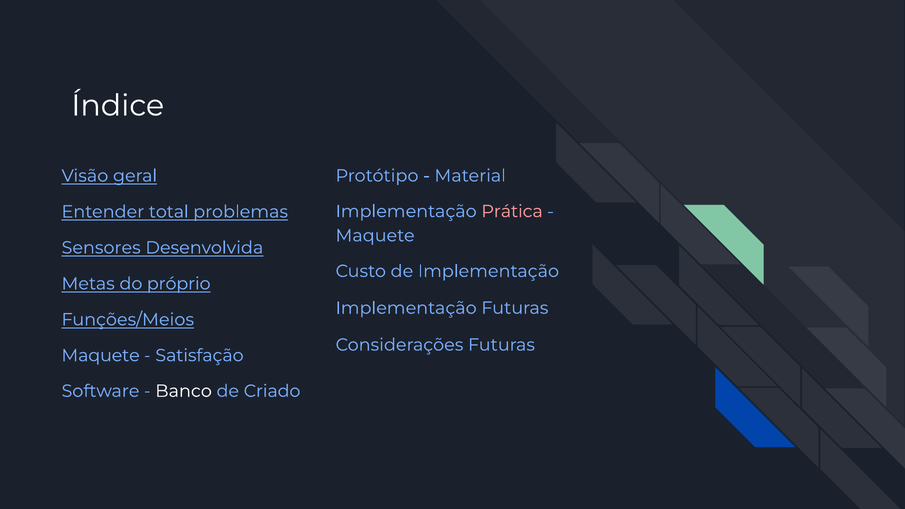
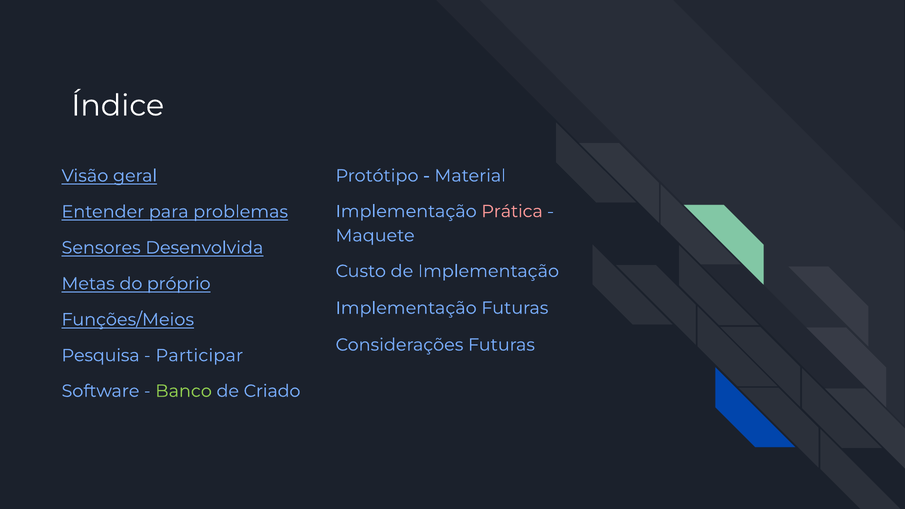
total: total -> para
Maquete at (101, 356): Maquete -> Pesquisa
Satisfação: Satisfação -> Participar
Banco colour: white -> light green
